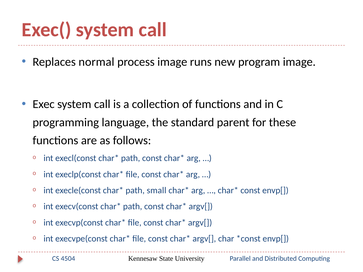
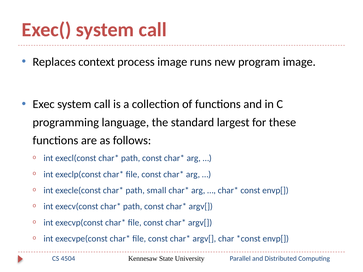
normal: normal -> context
parent: parent -> largest
